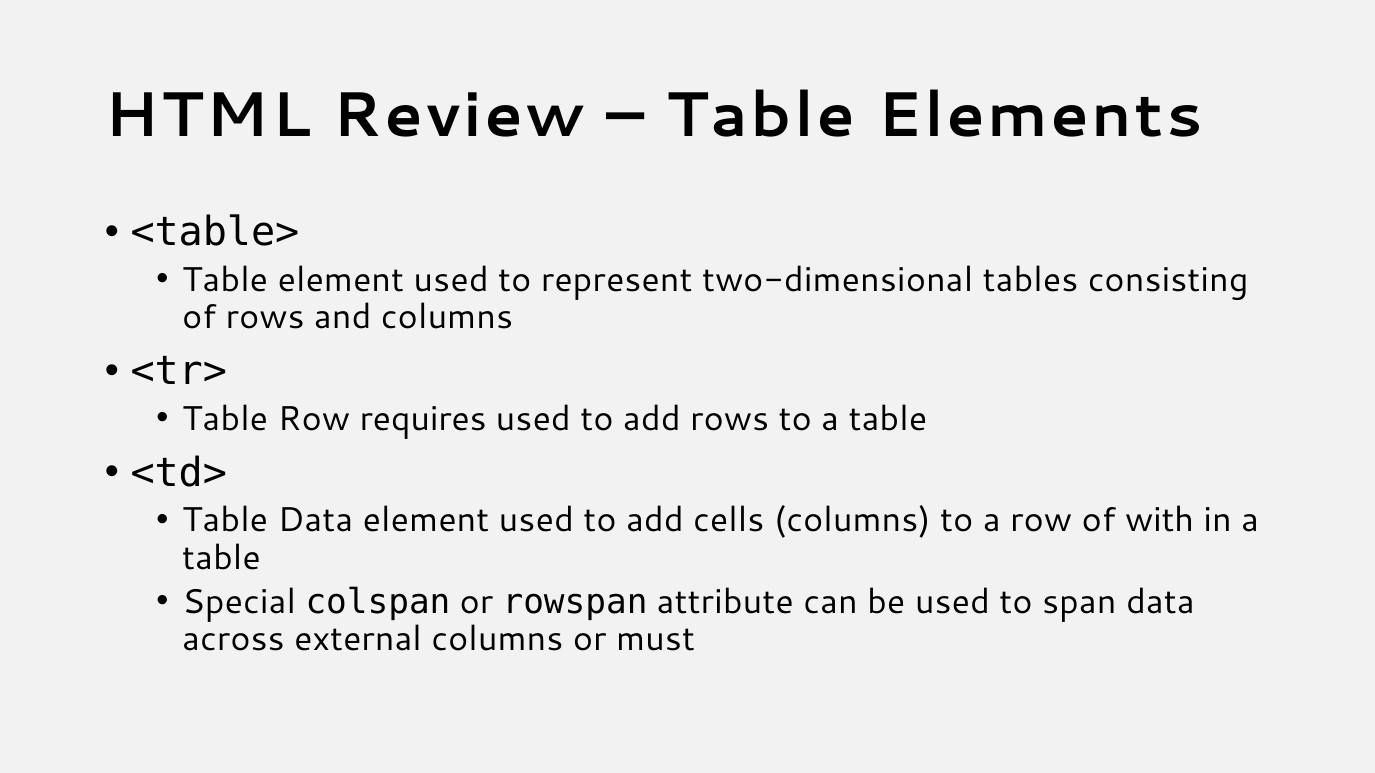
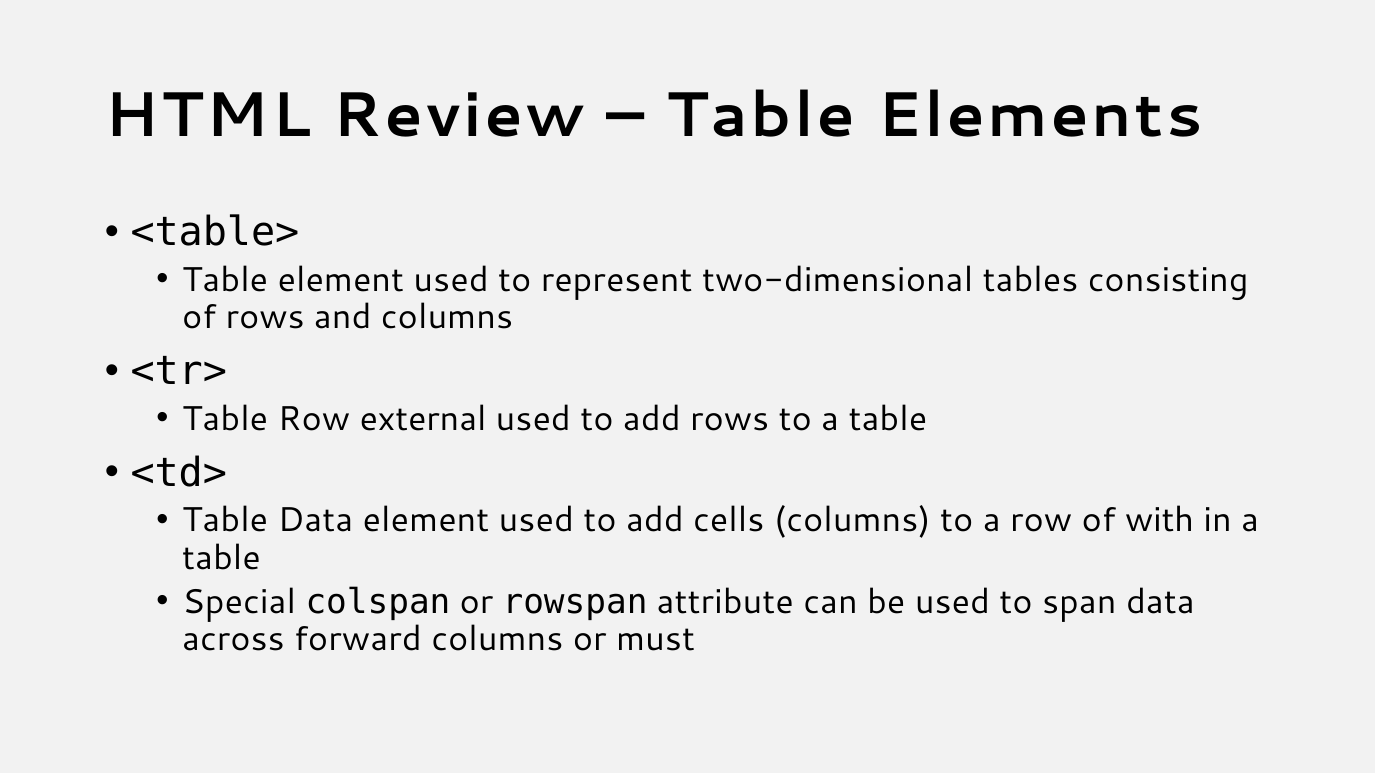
requires: requires -> external
external: external -> forward
